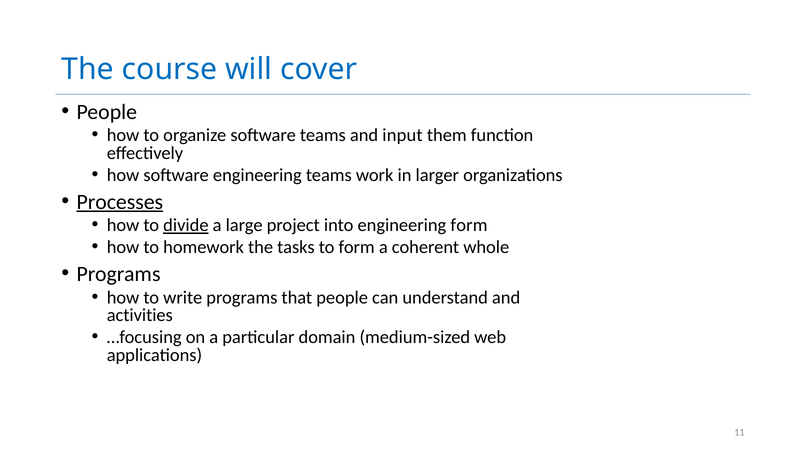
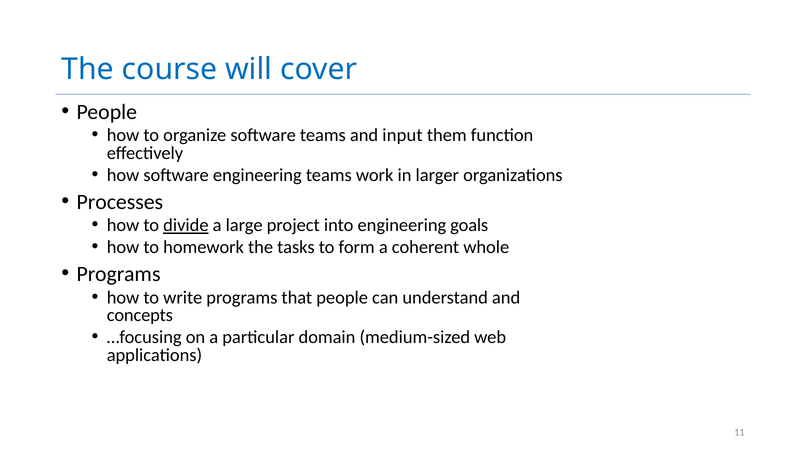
Processes underline: present -> none
engineering form: form -> goals
activities: activities -> concepts
